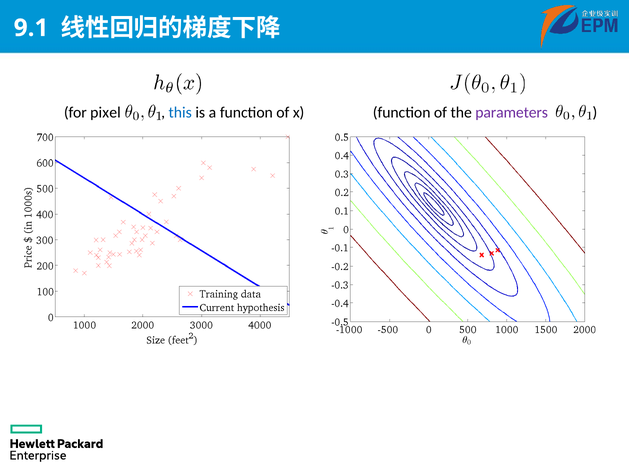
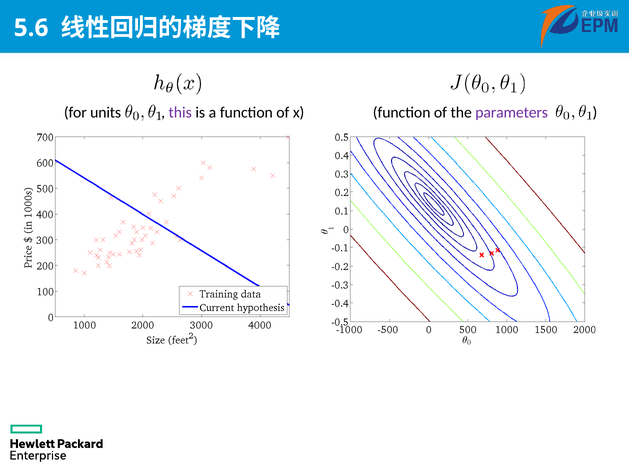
9.1: 9.1 -> 5.6
pixel: pixel -> units
this colour: blue -> purple
